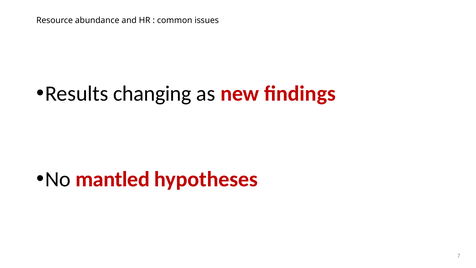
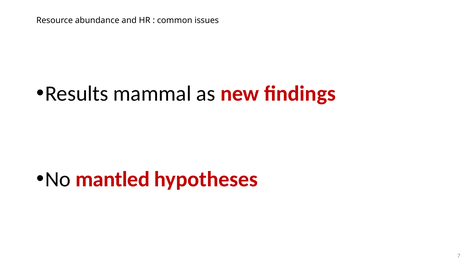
changing: changing -> mammal
